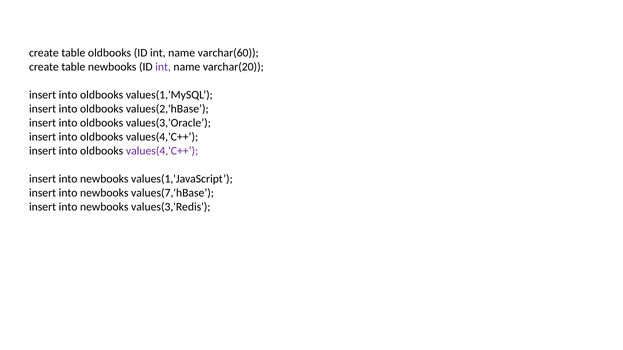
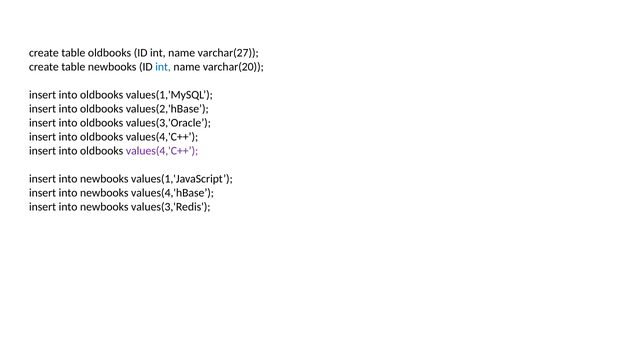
varchar(60: varchar(60 -> varchar(27
int at (163, 67) colour: purple -> blue
values(7,'hBase: values(7,'hBase -> values(4,'hBase
